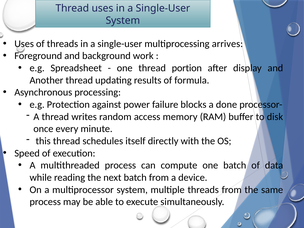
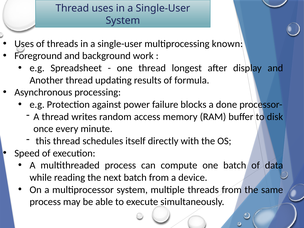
arrives: arrives -> known
portion: portion -> longest
